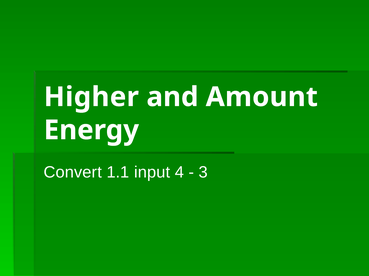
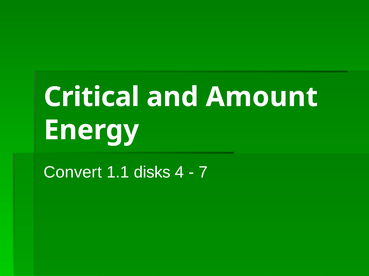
Higher: Higher -> Critical
input: input -> disks
3: 3 -> 7
